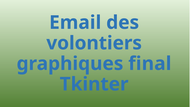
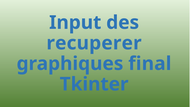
Email: Email -> Input
volontiers: volontiers -> recuperer
